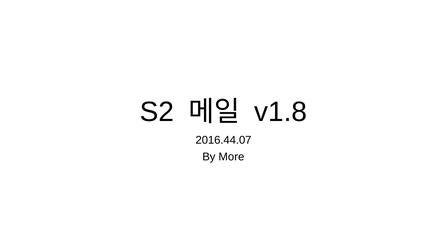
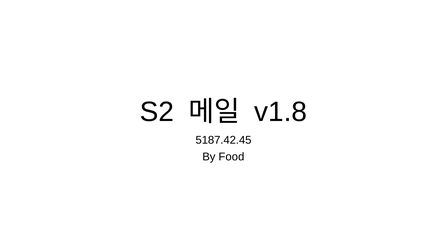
2016.44.07: 2016.44.07 -> 5187.42.45
More: More -> Food
